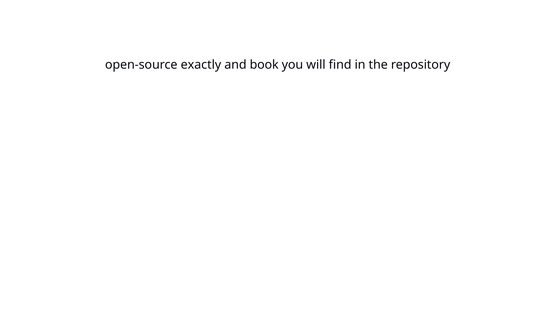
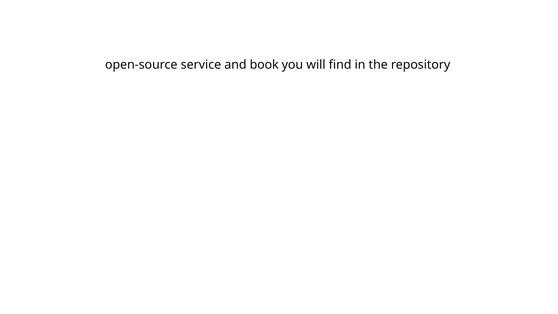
exactly: exactly -> service
